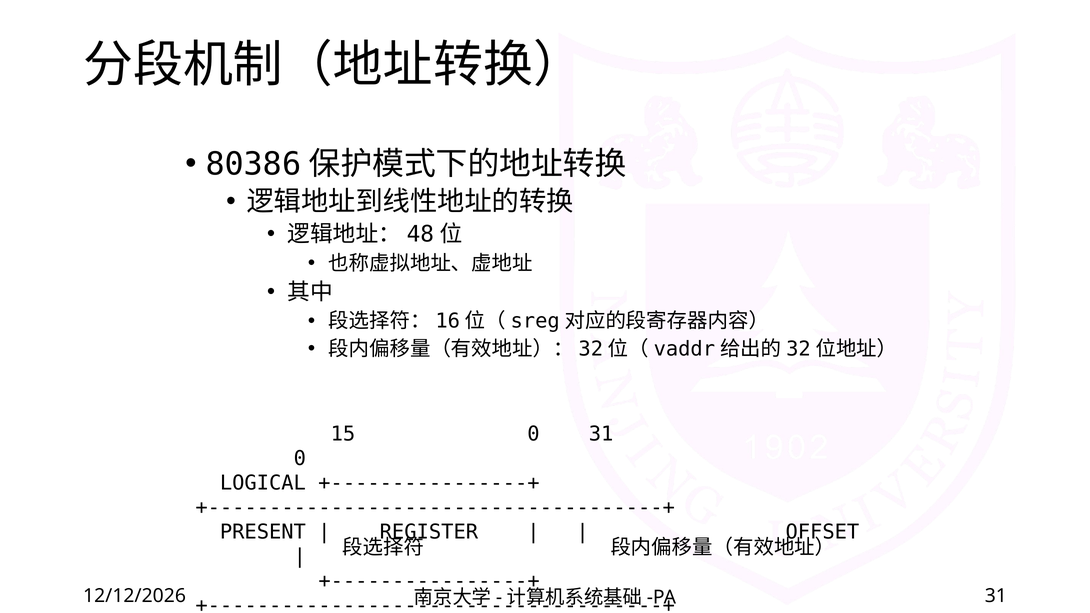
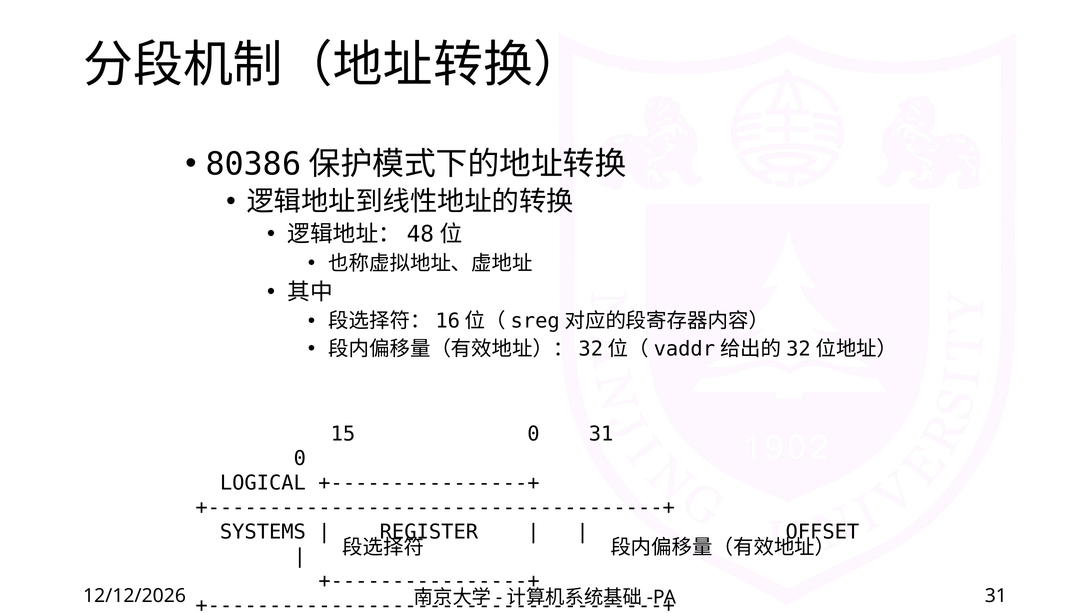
PRESENT: PRESENT -> SYSTEMS
